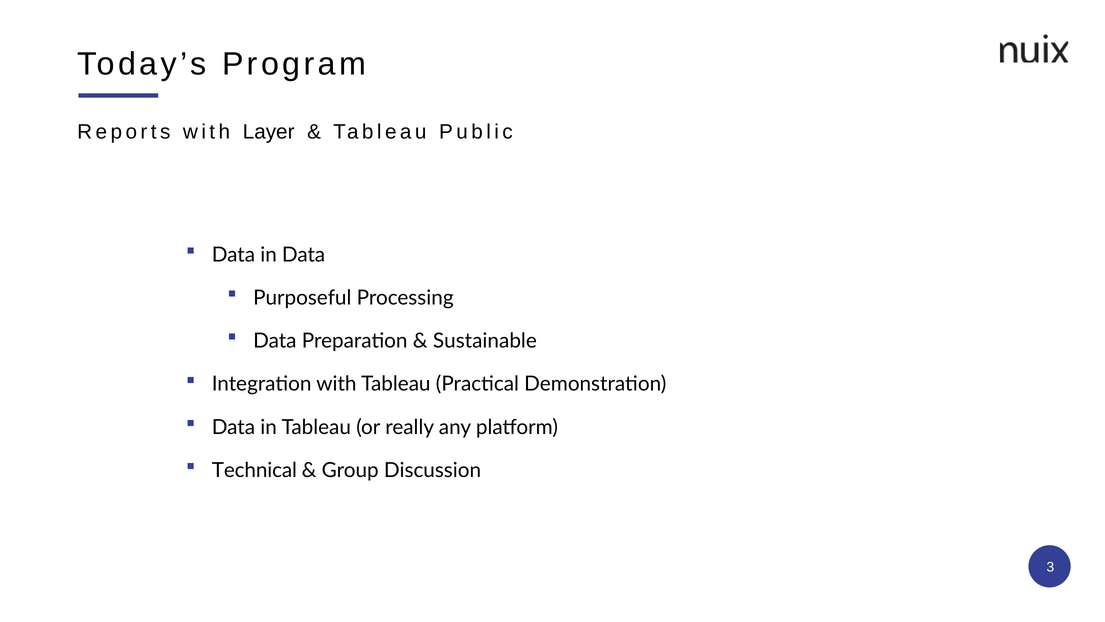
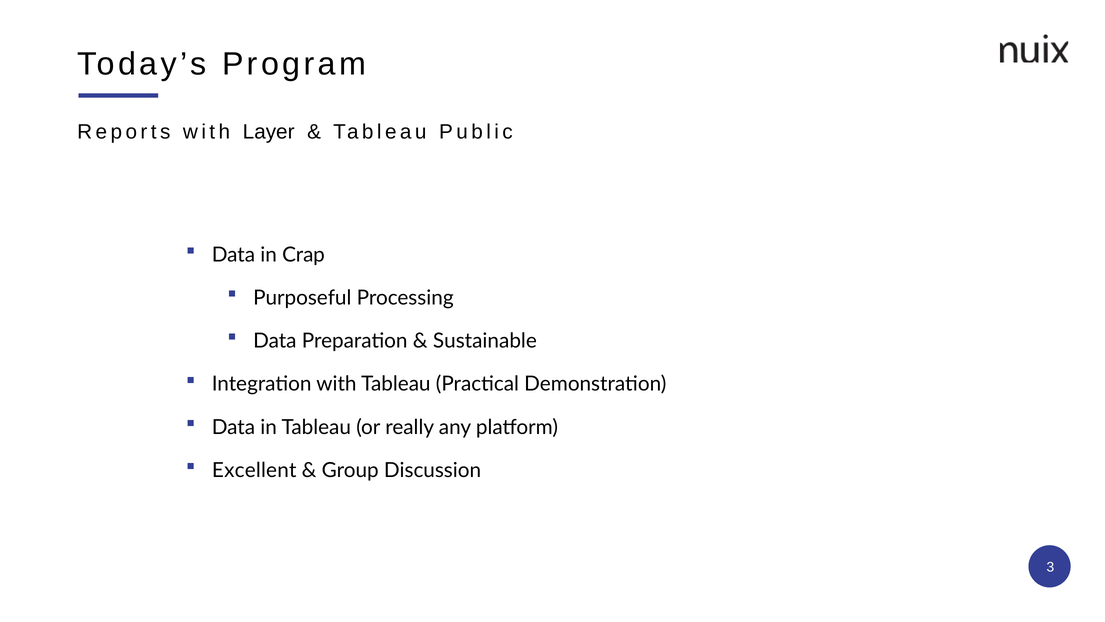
in Data: Data -> Crap
Technical: Technical -> Excellent
